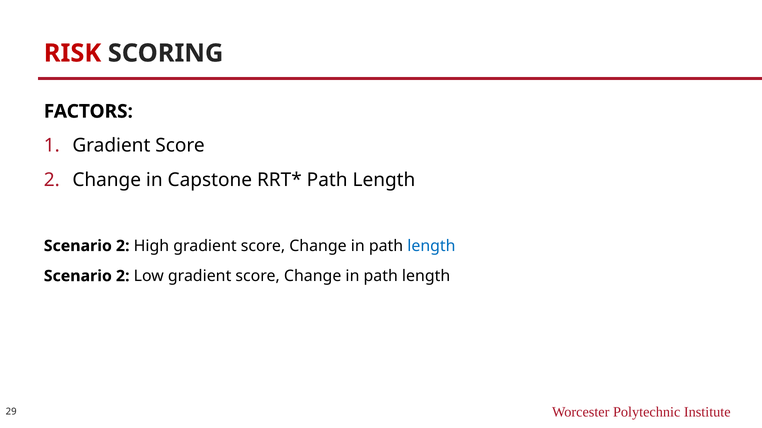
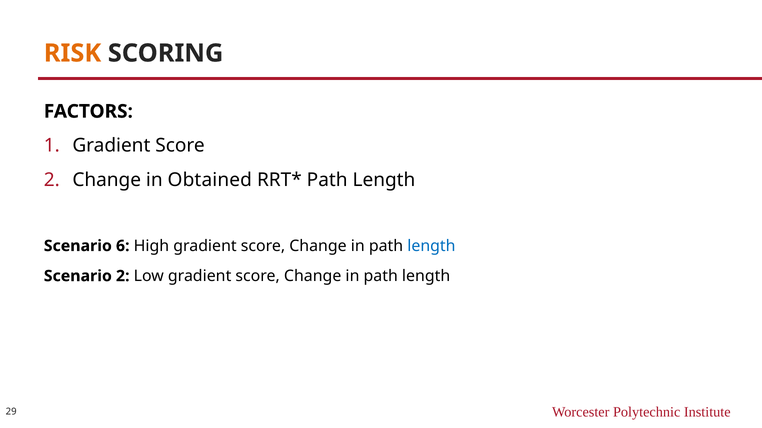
RISK colour: red -> orange
Capstone: Capstone -> Obtained
2 at (123, 246): 2 -> 6
